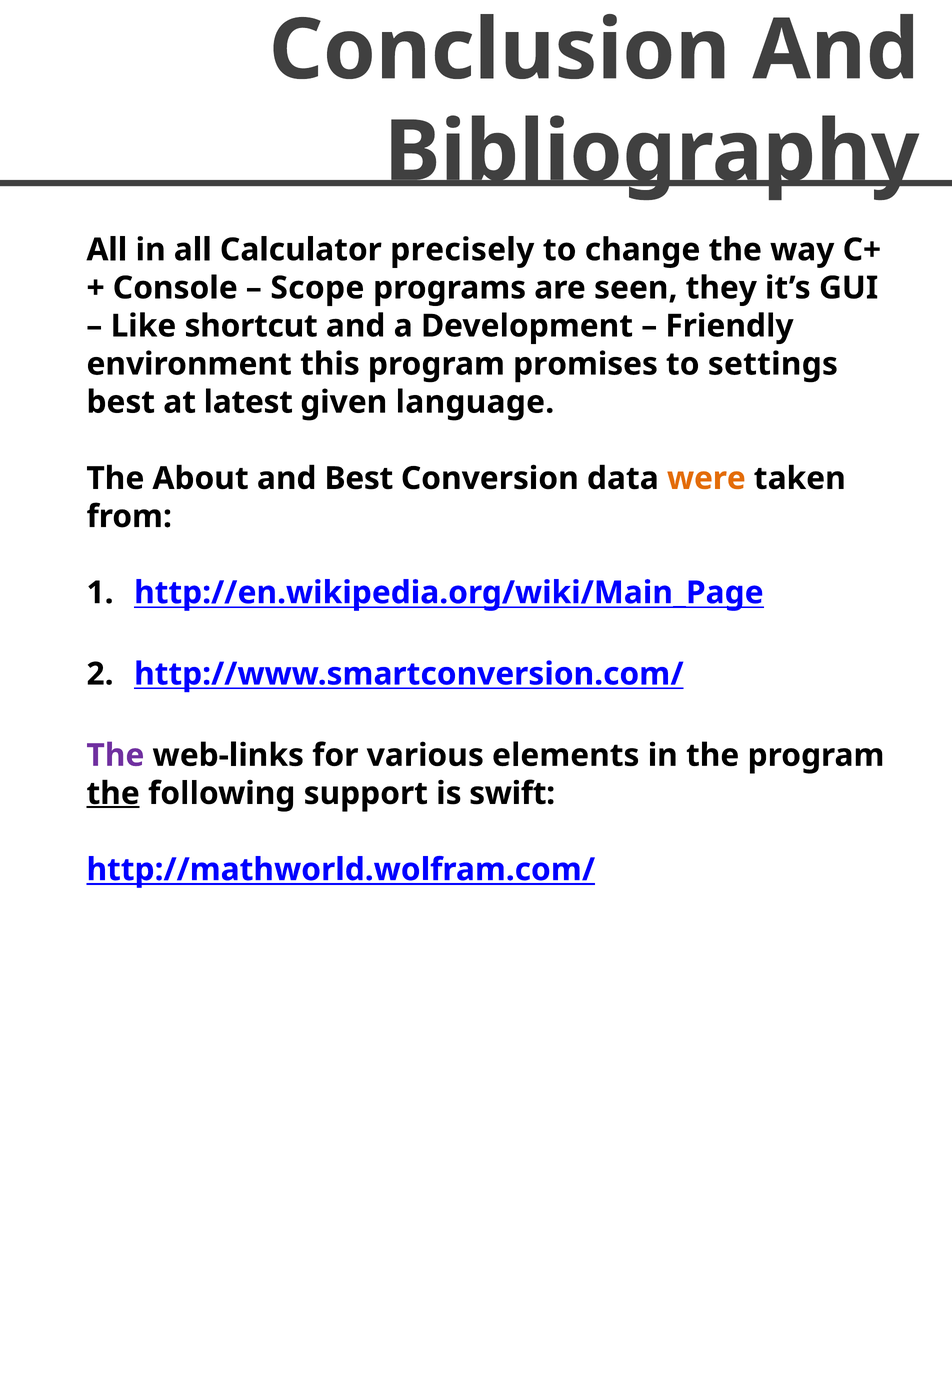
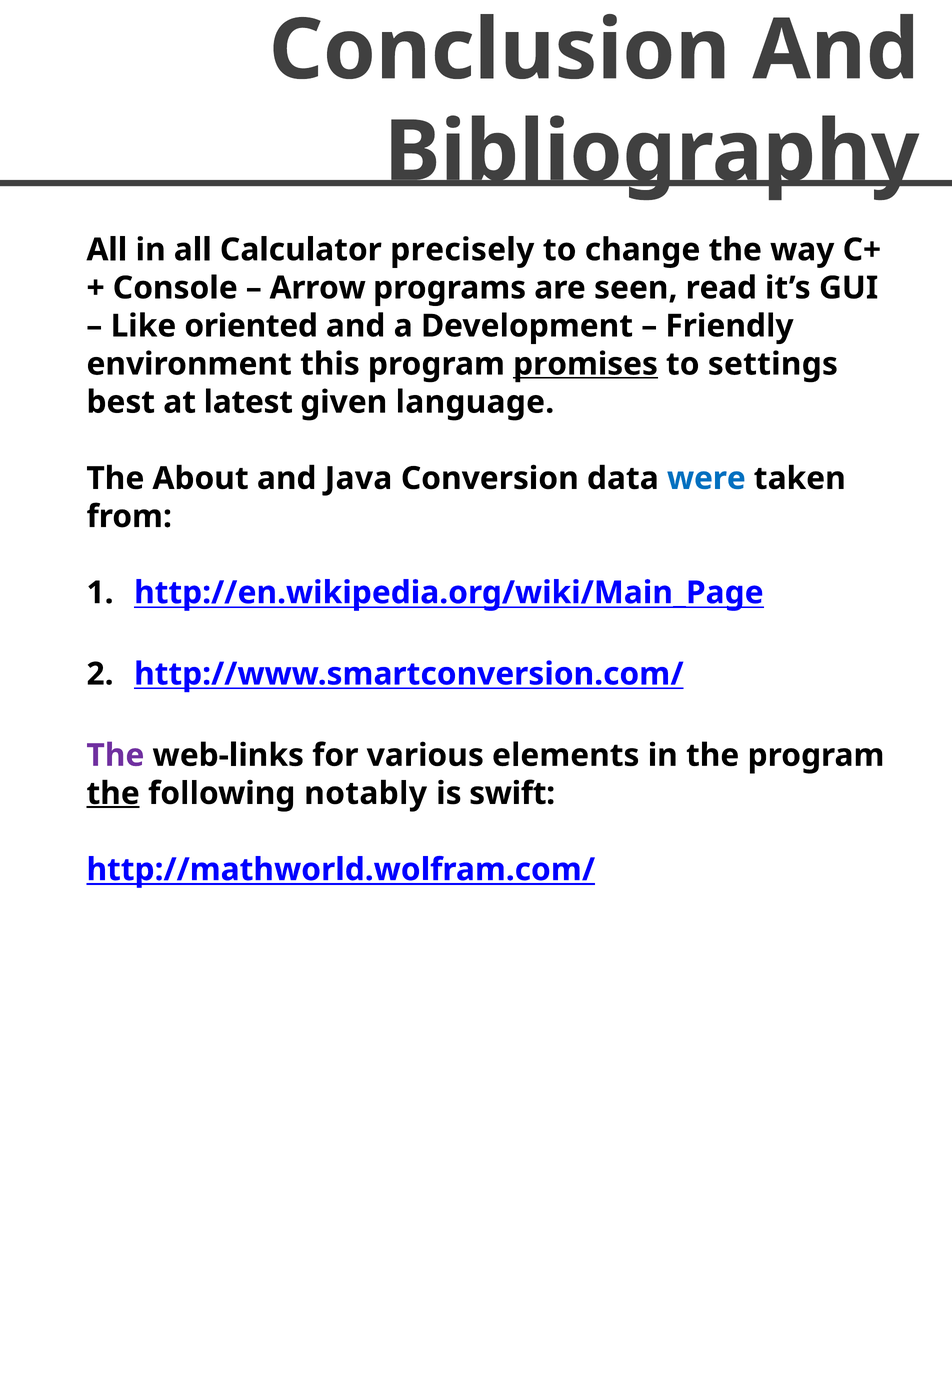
Scope: Scope -> Arrow
they: they -> read
shortcut: shortcut -> oriented
promises underline: none -> present
and Best: Best -> Java
were colour: orange -> blue
support: support -> notably
